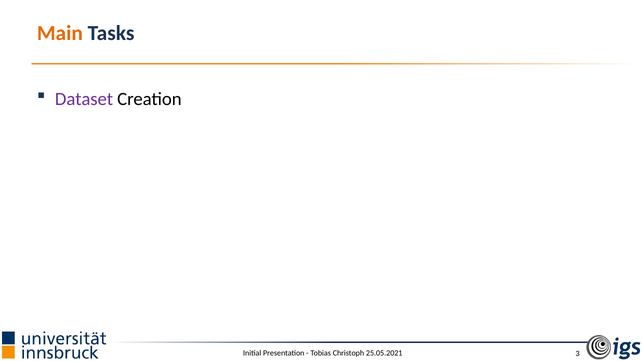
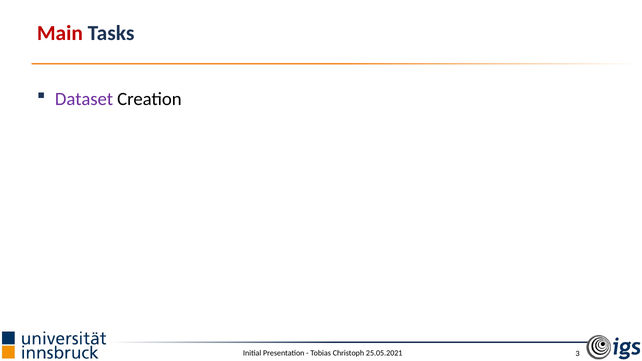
Main colour: orange -> red
